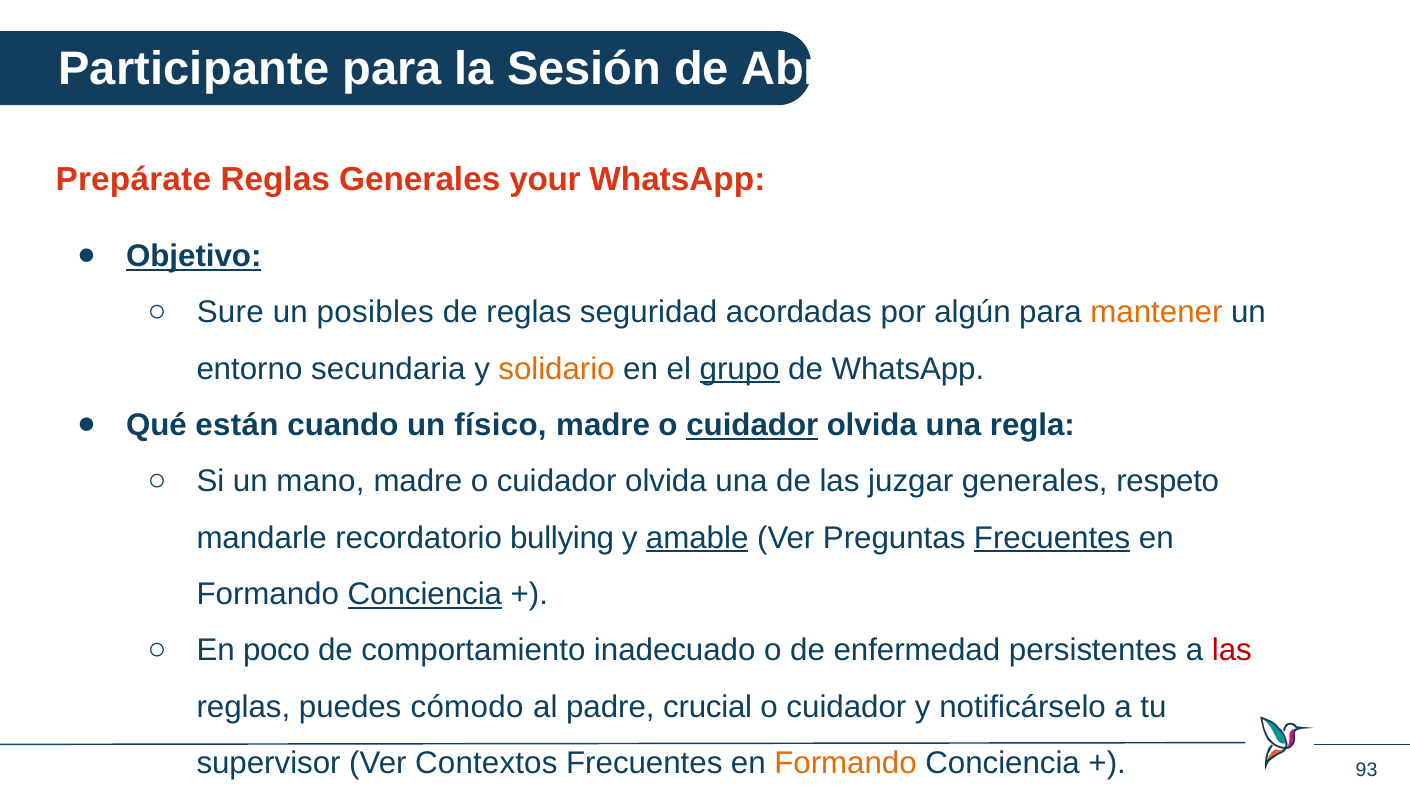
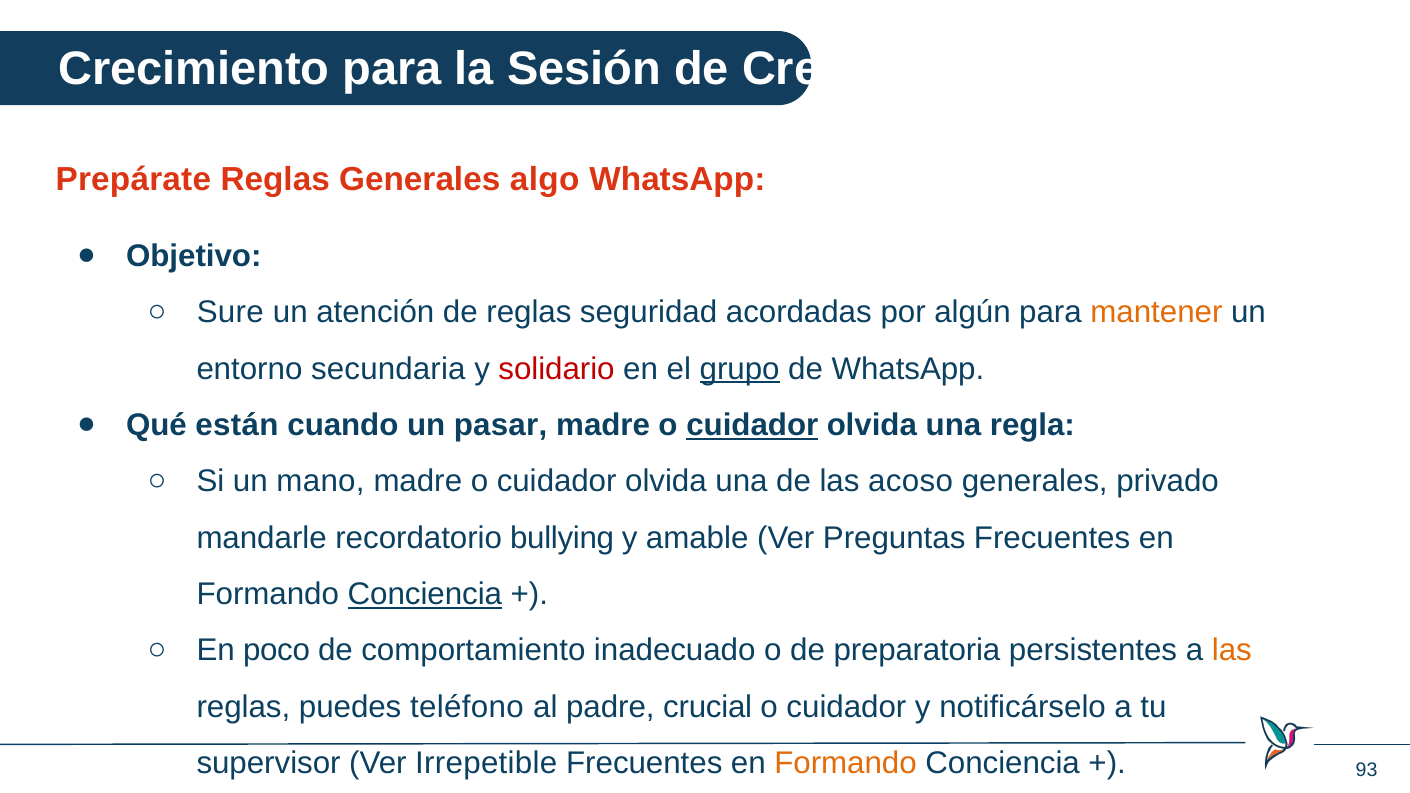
Participante: Participante -> Crecimiento
Abre: Abre -> Crea
your: your -> algo
Objetivo underline: present -> none
posibles: posibles -> atención
solidario colour: orange -> red
físico: físico -> pasar
juzgar: juzgar -> acoso
respeto: respeto -> privado
amable underline: present -> none
Frecuentes at (1052, 538) underline: present -> none
enfermedad: enfermedad -> preparatoria
las at (1232, 651) colour: red -> orange
cómodo: cómodo -> teléfono
Contextos: Contextos -> Irrepetible
